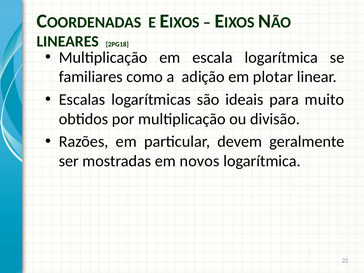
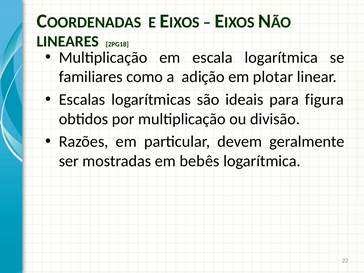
muito: muito -> figura
novos: novos -> bebês
